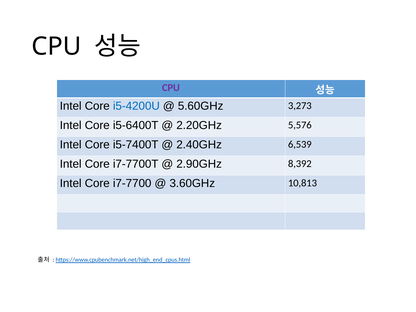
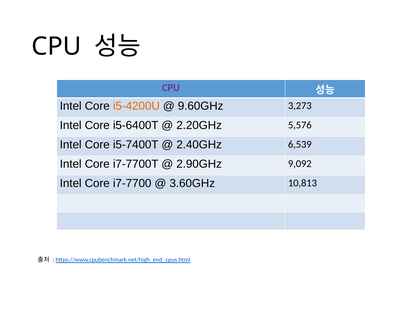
i5-4200U colour: blue -> orange
5.60GHz: 5.60GHz -> 9.60GHz
8,392: 8,392 -> 9,092
